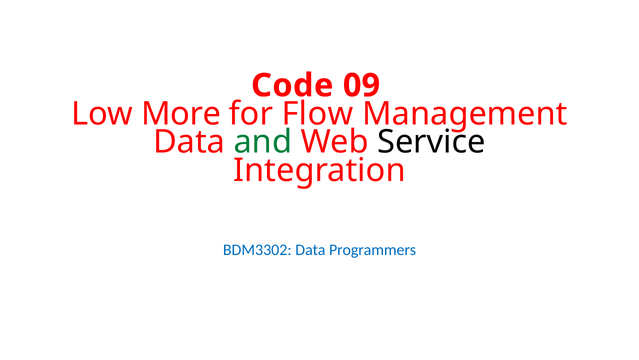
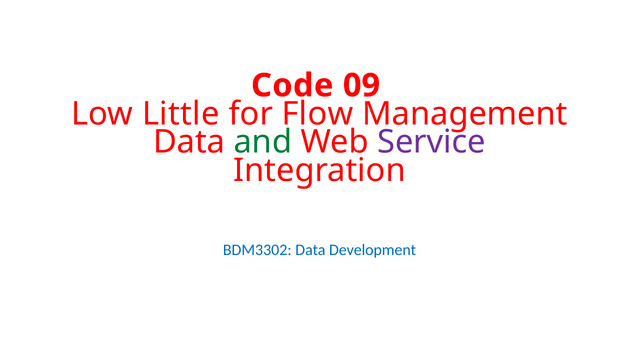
More: More -> Little
Service colour: black -> purple
Programmers: Programmers -> Development
